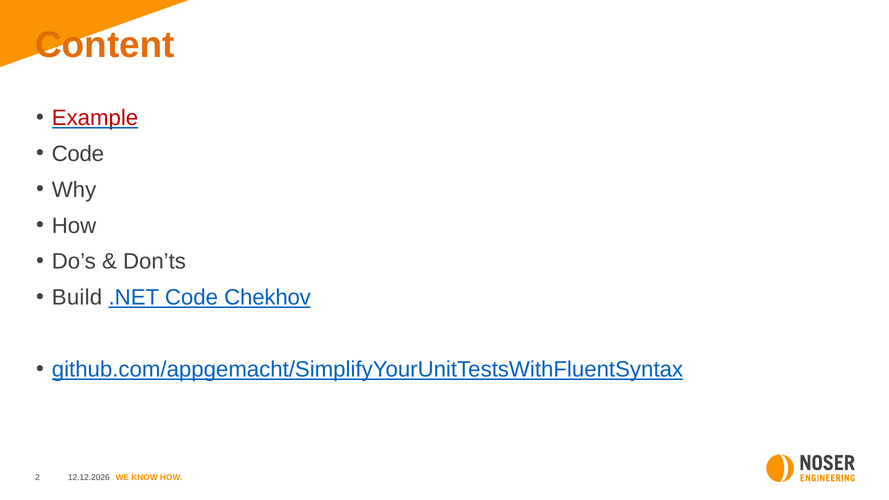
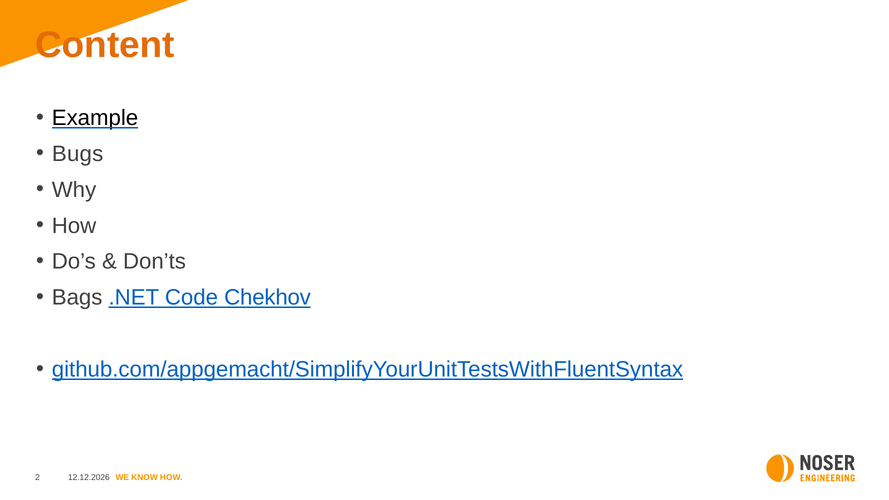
Example colour: red -> black
Code at (78, 154): Code -> Bugs
Build: Build -> Bags
